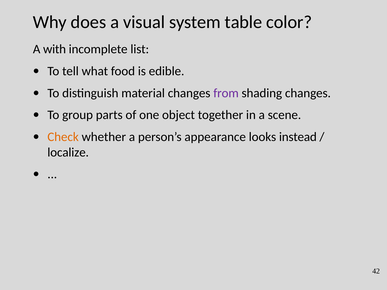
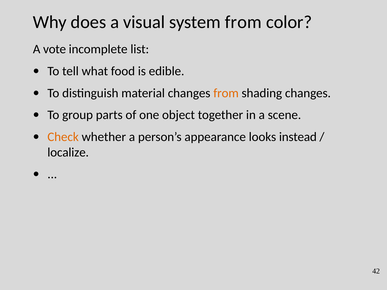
system table: table -> from
with: with -> vote
from at (226, 93) colour: purple -> orange
